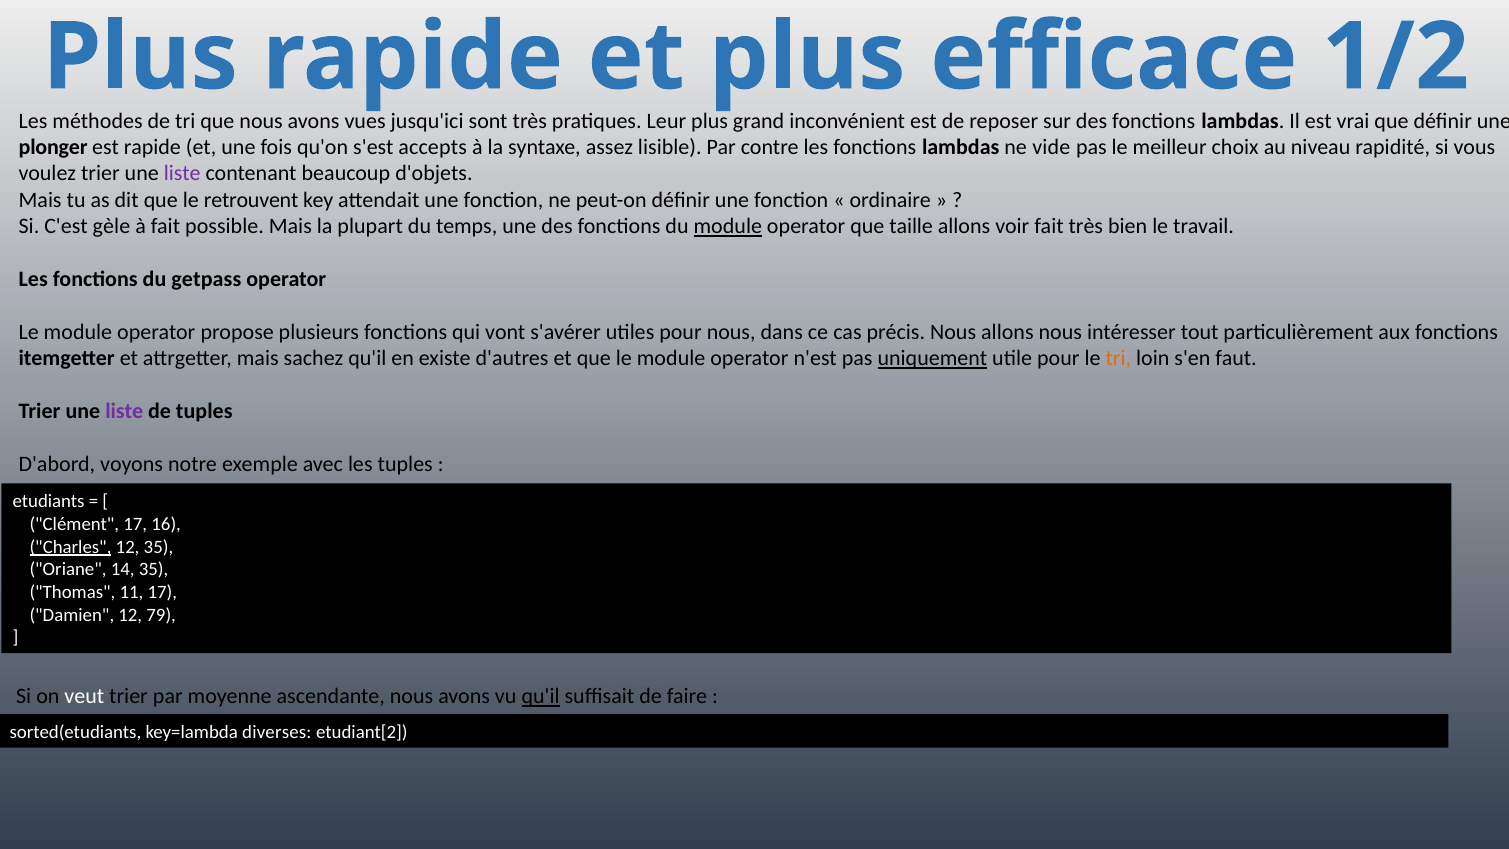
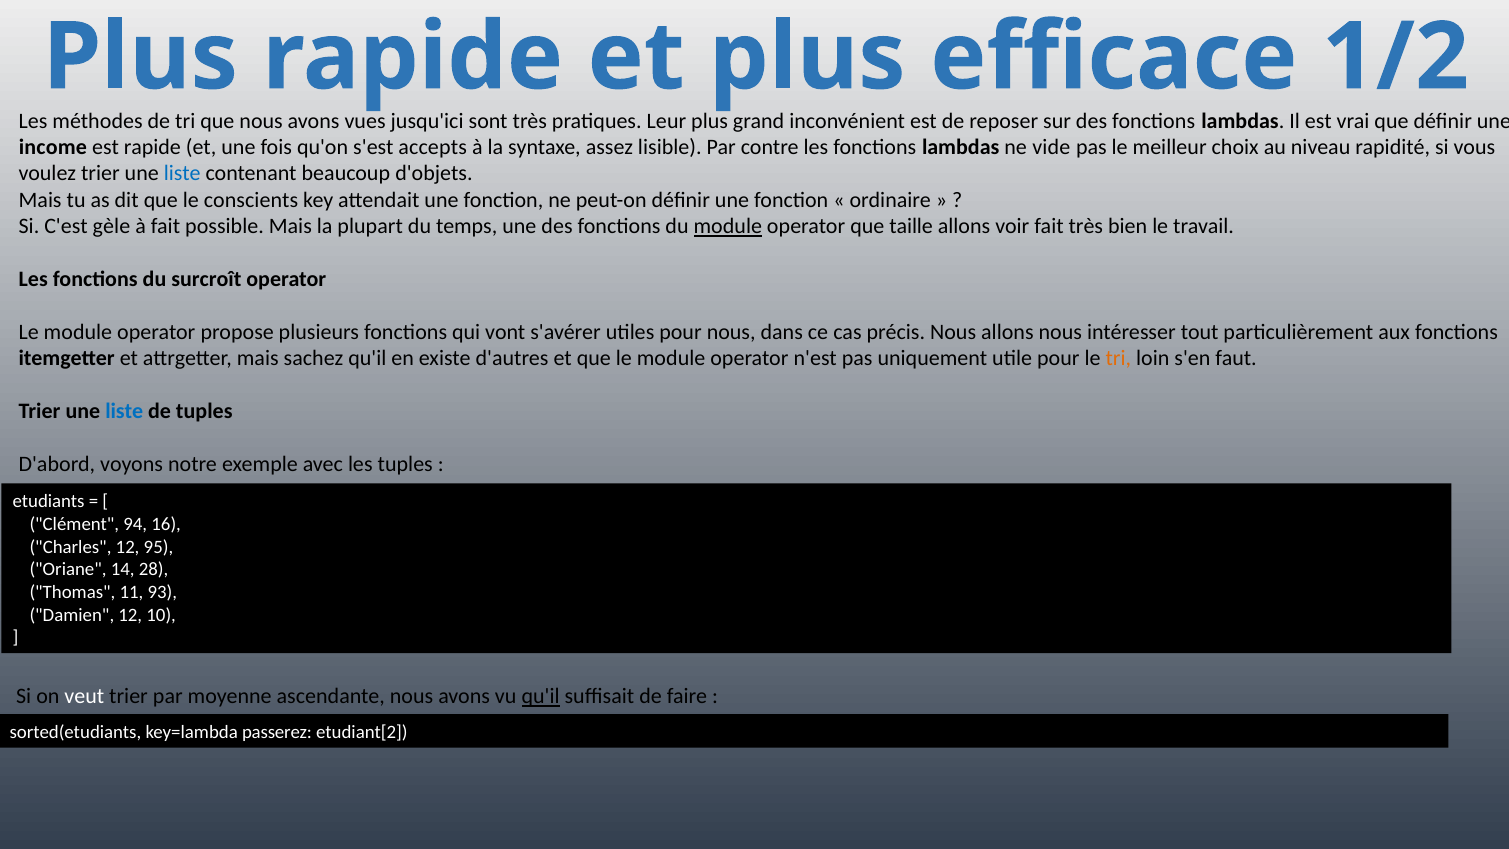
plonger: plonger -> income
liste at (182, 174) colour: purple -> blue
retrouvent: retrouvent -> conscients
getpass: getpass -> surcroît
uniquement underline: present -> none
liste at (124, 411) colour: purple -> blue
Clément 17: 17 -> 94
Charles underline: present -> none
12 35: 35 -> 95
14 35: 35 -> 28
11 17: 17 -> 93
79: 79 -> 10
diverses: diverses -> passerez
